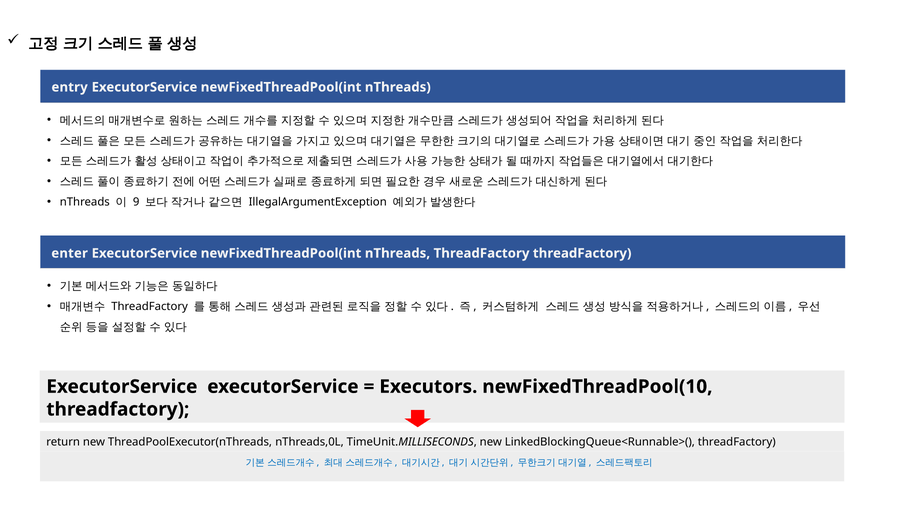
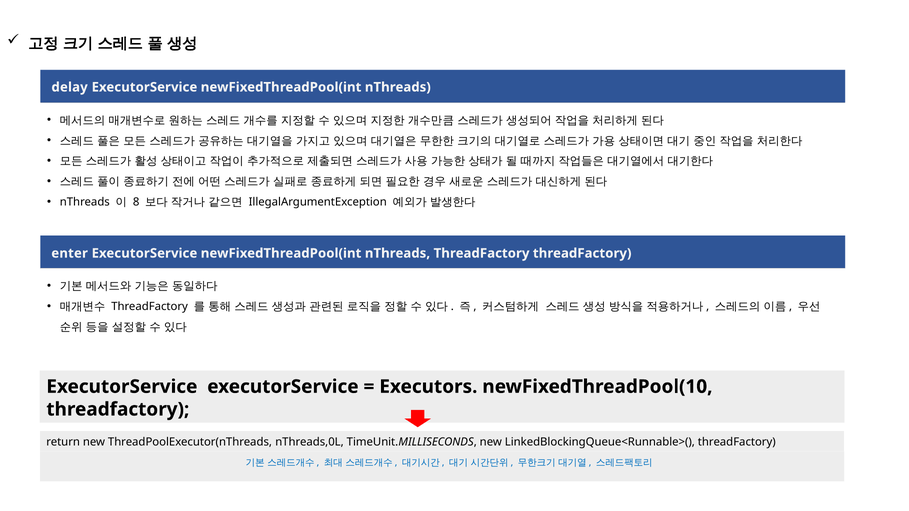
entry: entry -> delay
9: 9 -> 8
